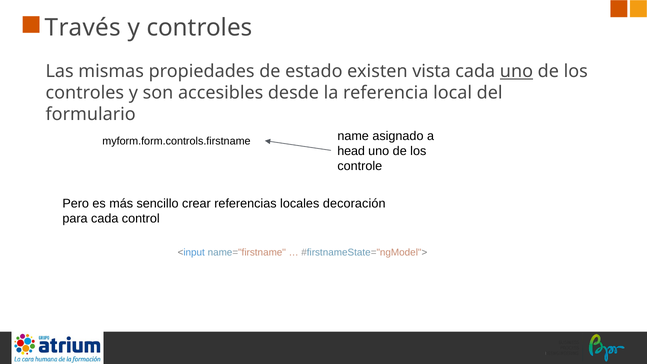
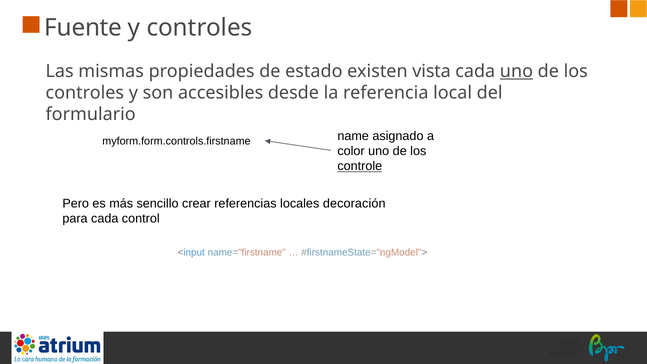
Través: Través -> Fuente
head: head -> color
controle underline: none -> present
